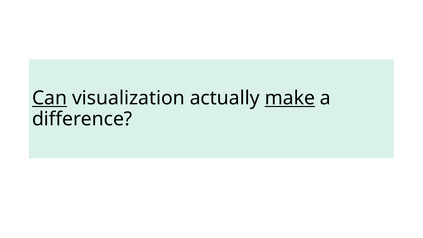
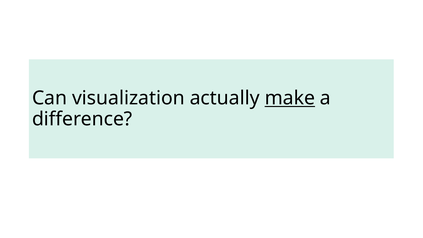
Can underline: present -> none
